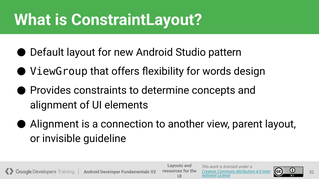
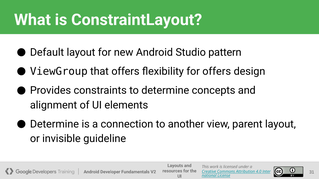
for words: words -> offers
Alignment at (54, 124): Alignment -> Determine
